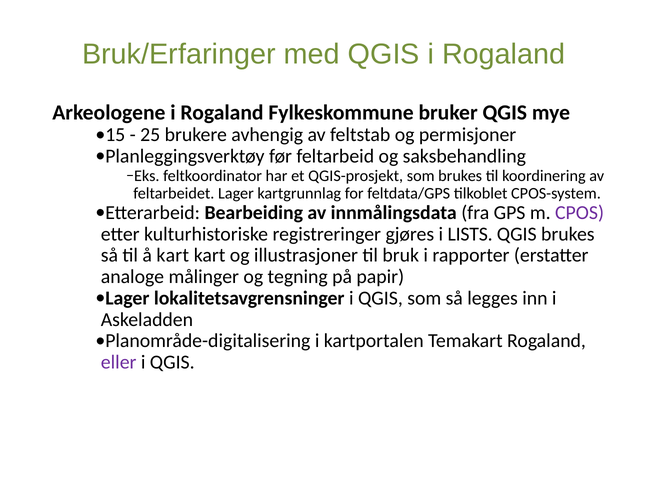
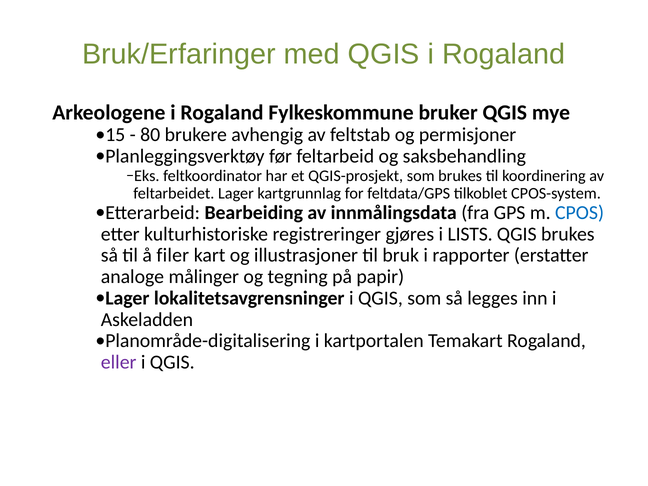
25: 25 -> 80
CPOS colour: purple -> blue
å kart: kart -> filer
